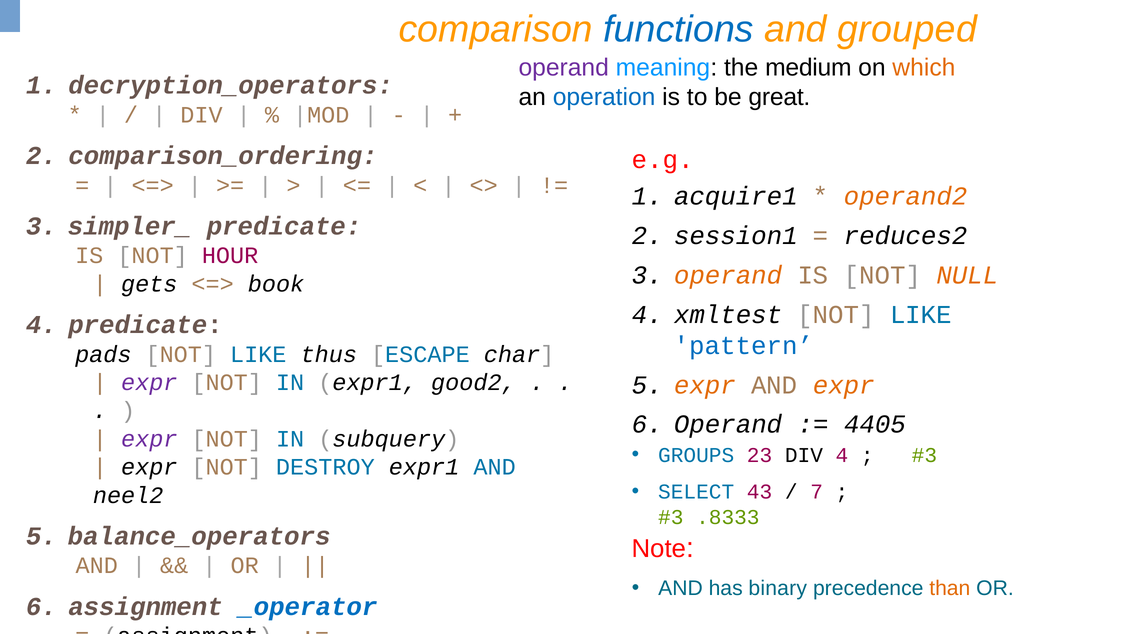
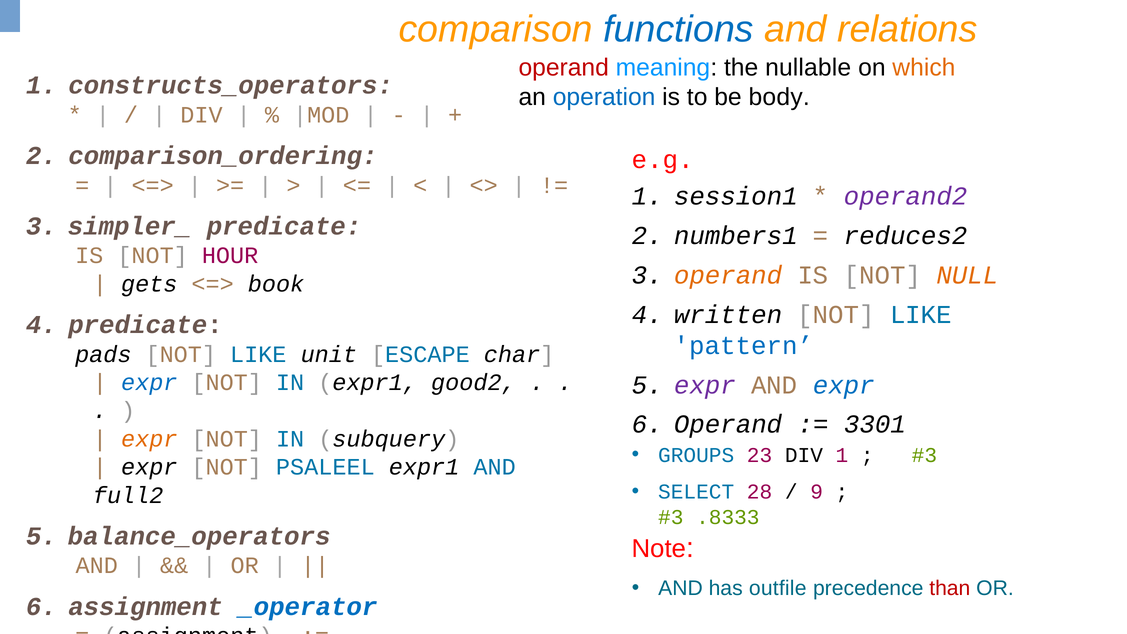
grouped: grouped -> relations
operand at (564, 68) colour: purple -> red
medium: medium -> nullable
decryption_operators: decryption_operators -> constructs_operators
great: great -> body
acquire1: acquire1 -> session1
operand2 colour: orange -> purple
session1: session1 -> numbers1
xmltest: xmltest -> written
thus: thus -> unit
expr at (149, 382) colour: purple -> blue
expr at (705, 385) colour: orange -> purple
expr at (844, 385) colour: orange -> blue
4405: 4405 -> 3301
expr at (149, 439) colour: purple -> orange
DIV 4: 4 -> 1
DESTROY: DESTROY -> PSALEEL
43: 43 -> 28
7: 7 -> 9
neel2: neel2 -> full2
binary: binary -> outfile
than colour: orange -> red
